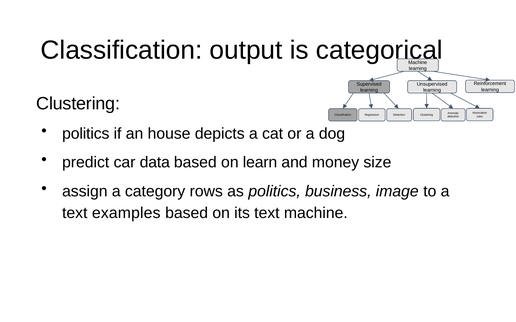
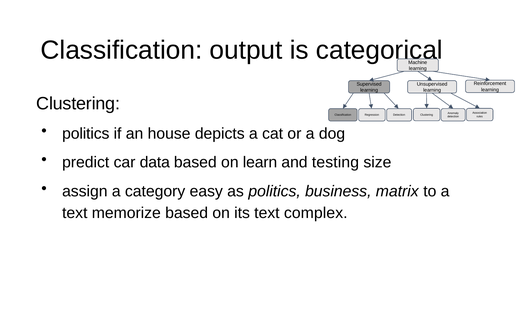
money: money -> testing
rows: rows -> easy
image: image -> matrix
examples: examples -> memorize
text machine: machine -> complex
